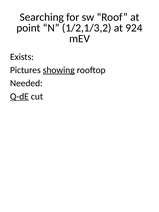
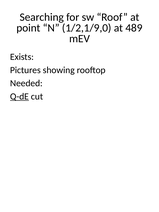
1/2,1/3,2: 1/2,1/3,2 -> 1/2,1/9,0
924: 924 -> 489
showing underline: present -> none
